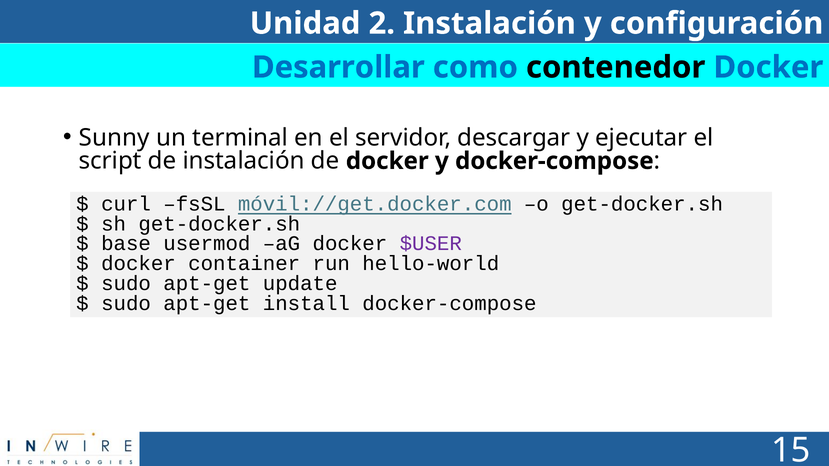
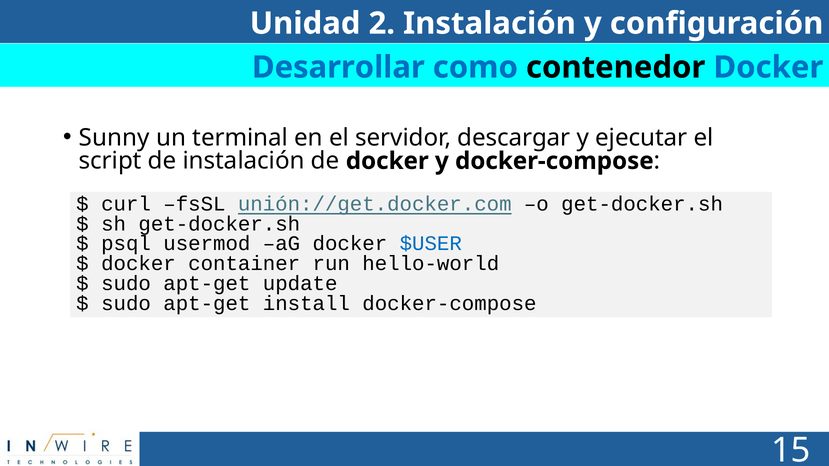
móvil://get.docker.com: móvil://get.docker.com -> unión://get.docker.com
base: base -> psql
$USER colour: purple -> blue
